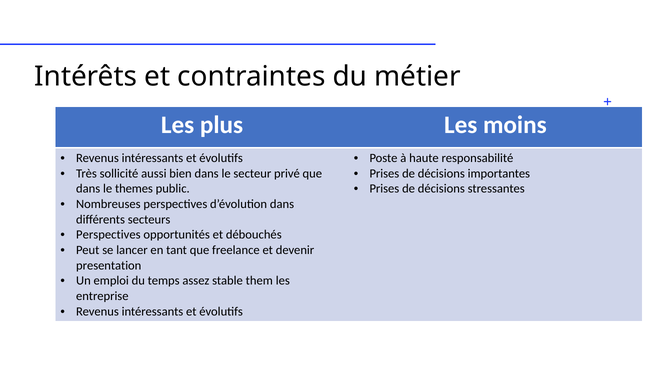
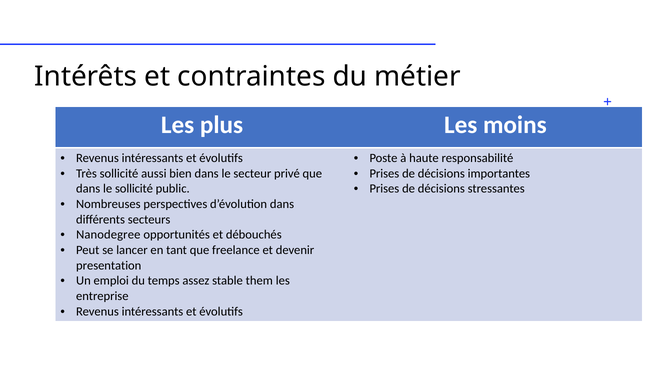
le themes: themes -> sollicité
Perspectives at (108, 235): Perspectives -> Nanodegree
